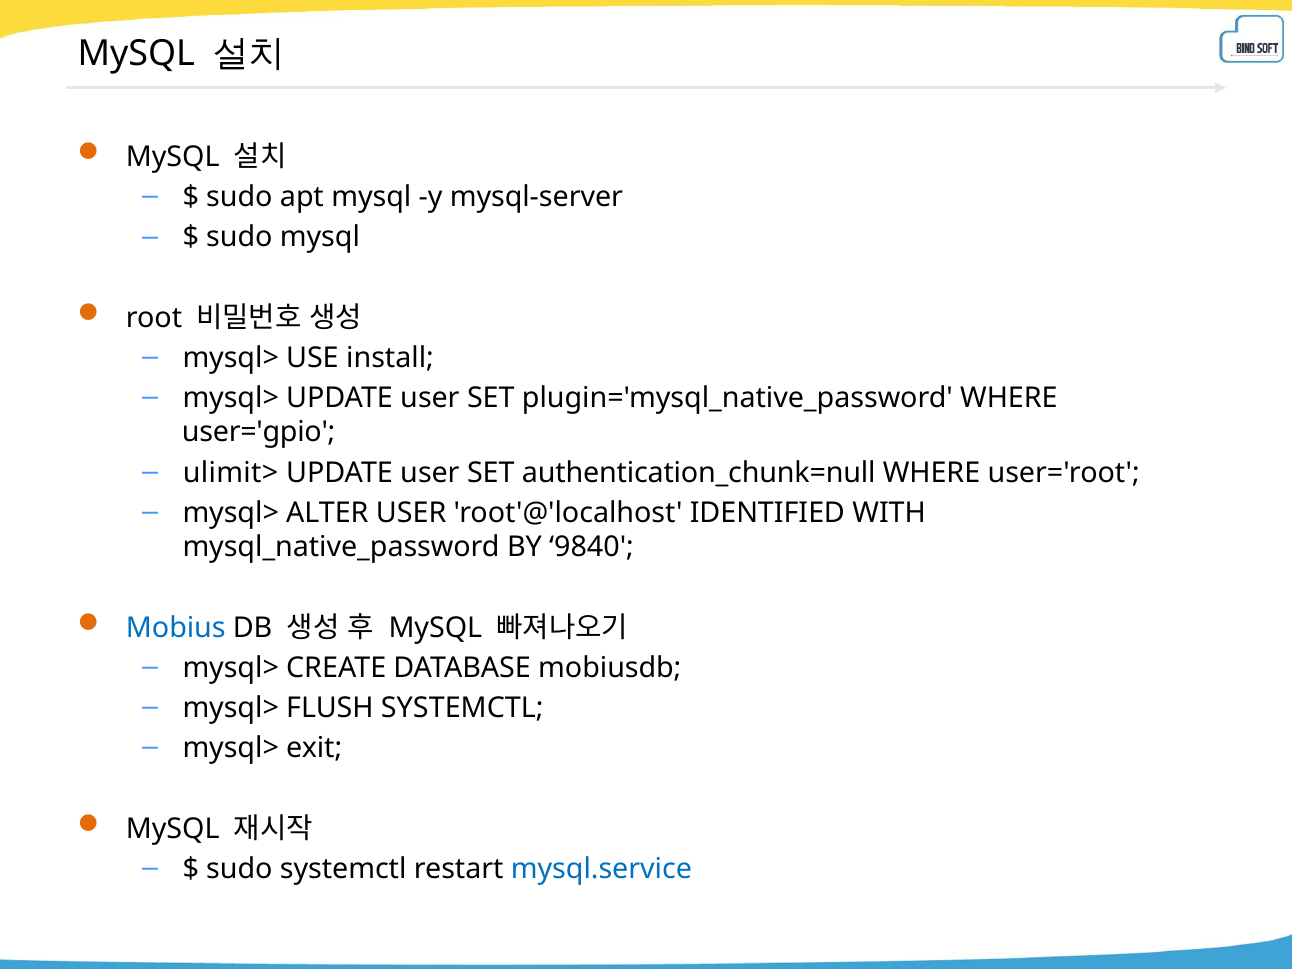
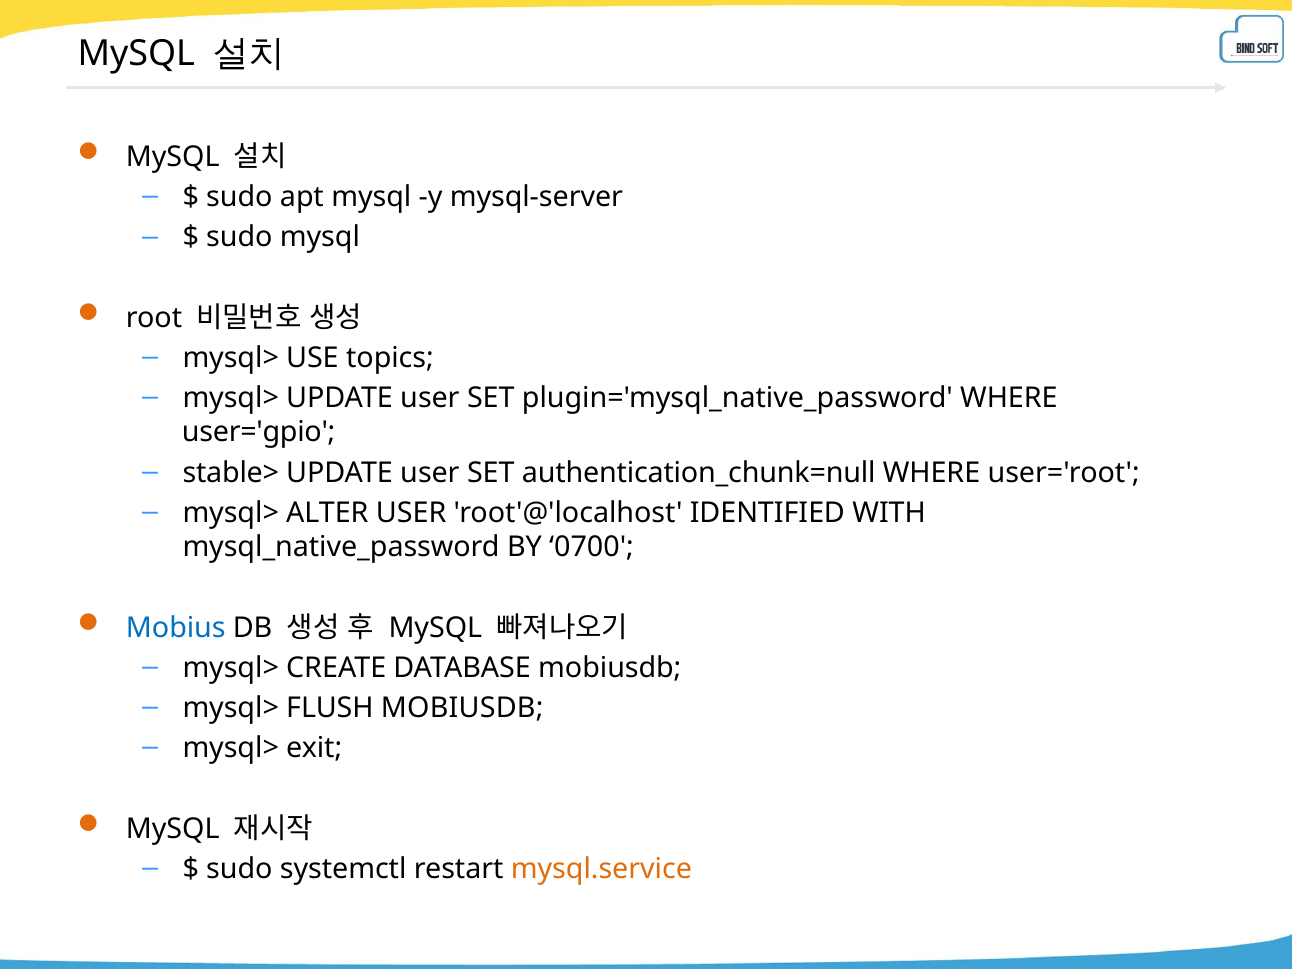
install: install -> topics
ulimit>: ulimit> -> stable>
9840: 9840 -> 0700
FLUSH SYSTEMCTL: SYSTEMCTL -> MOBIUSDB
mysql.service colour: blue -> orange
